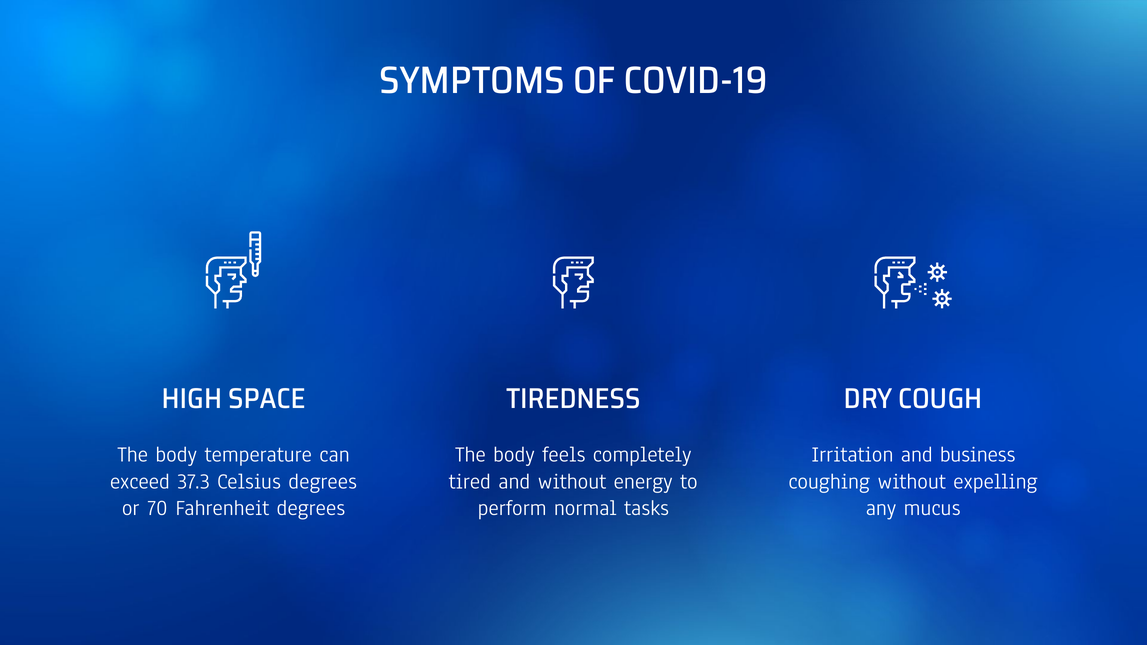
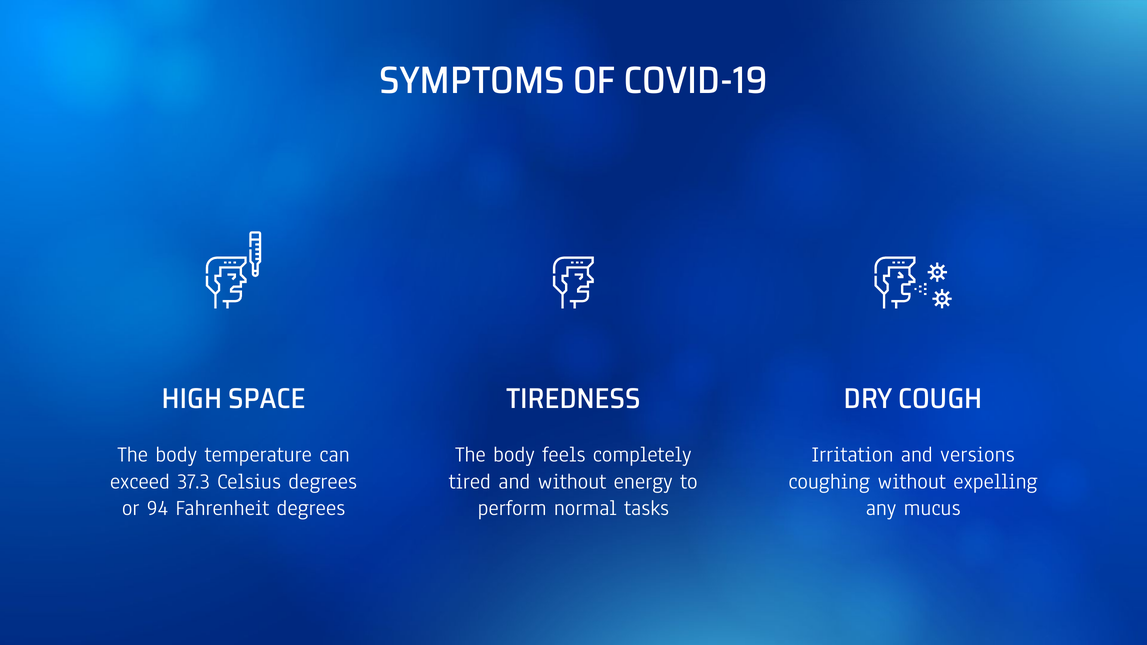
business: business -> versions
70: 70 -> 94
